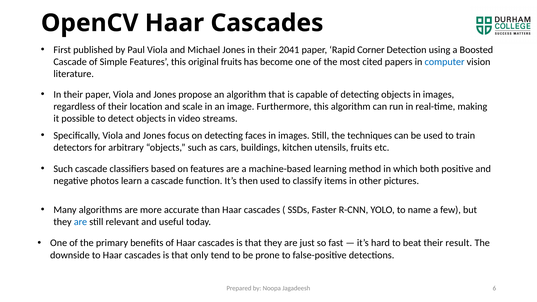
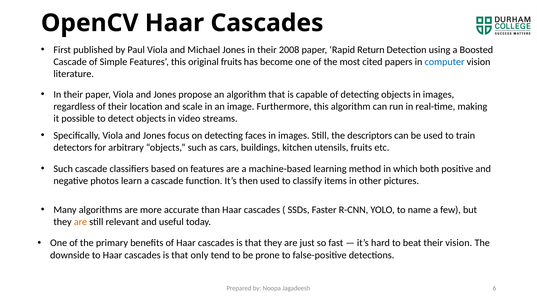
2041: 2041 -> 2008
Corner: Corner -> Return
techniques: techniques -> descriptors
are at (80, 222) colour: blue -> orange
their result: result -> vision
